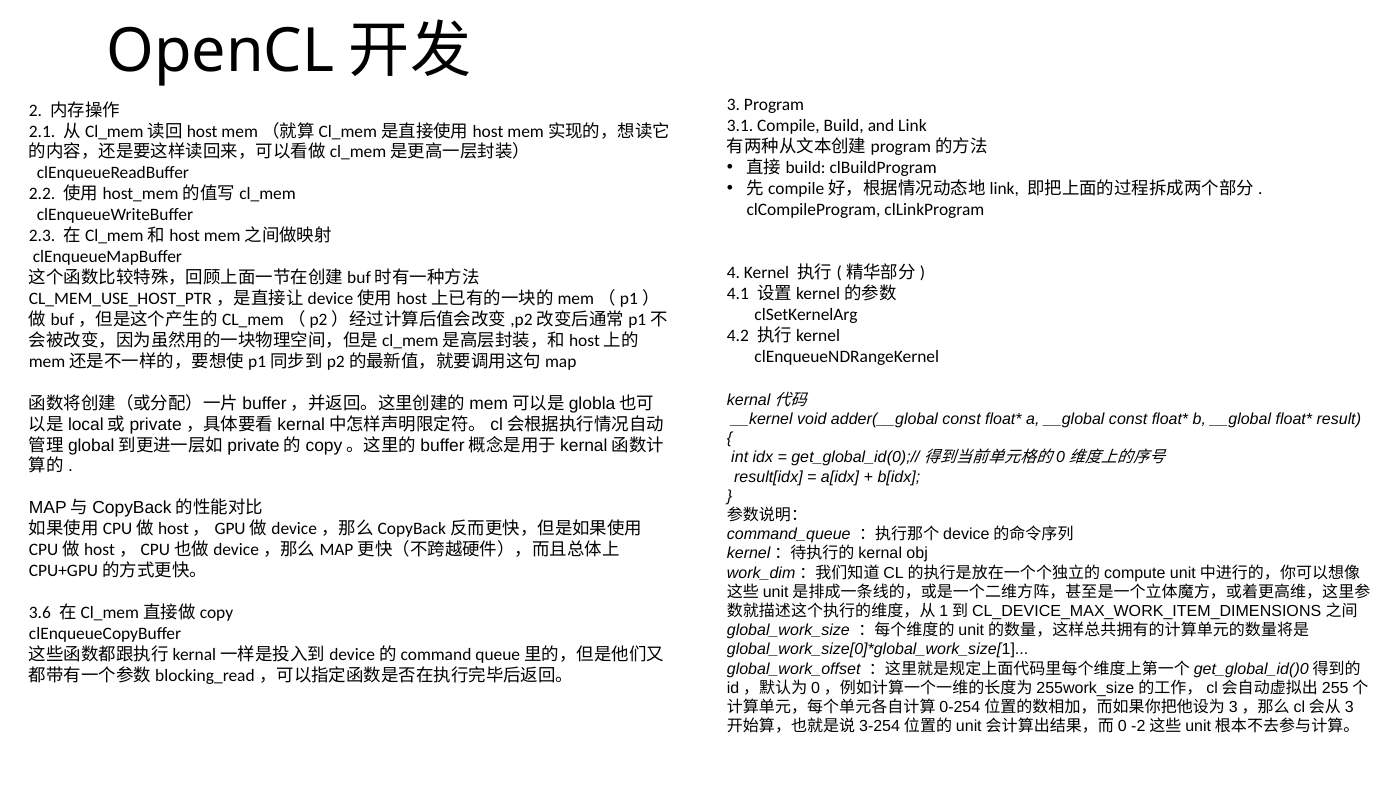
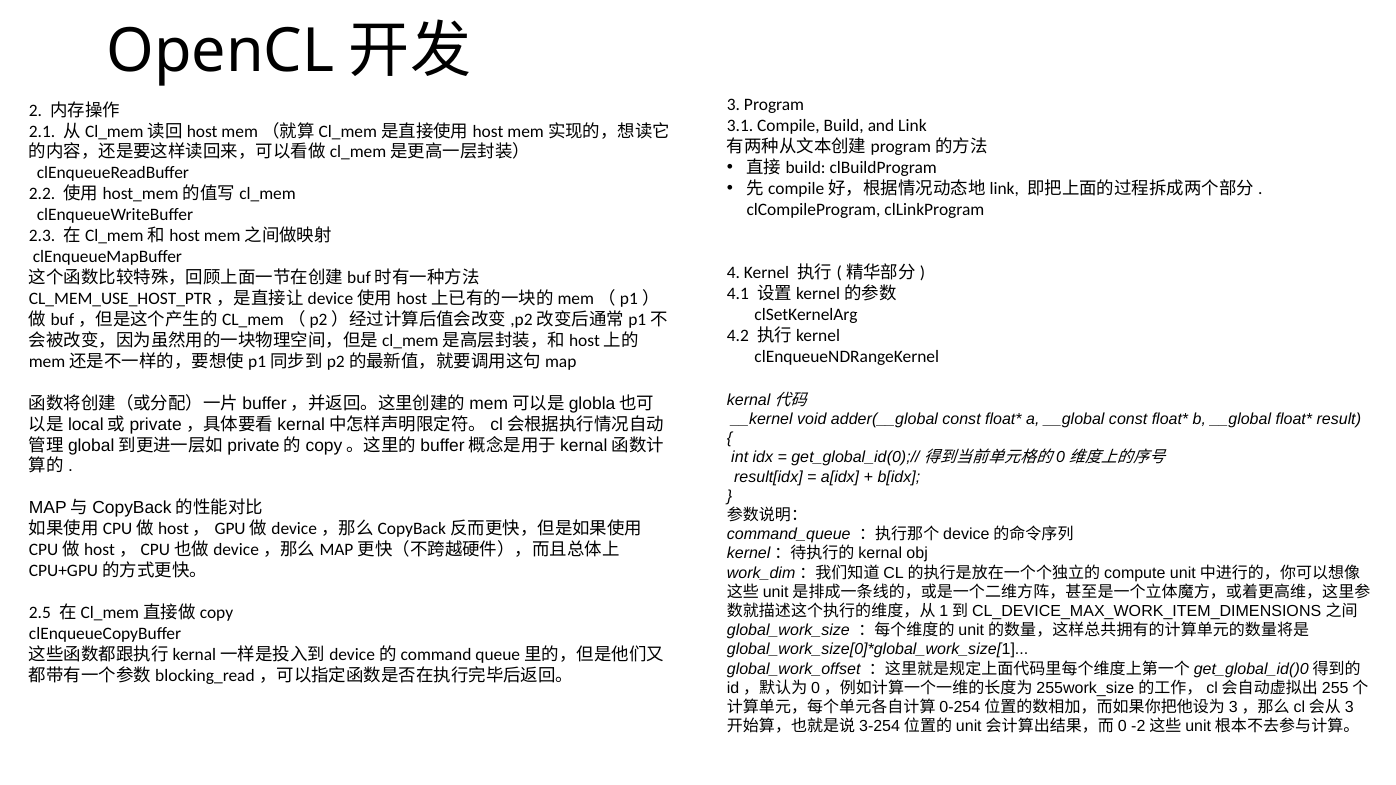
3.6: 3.6 -> 2.5
